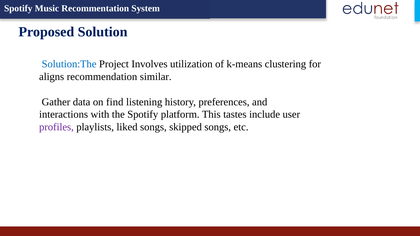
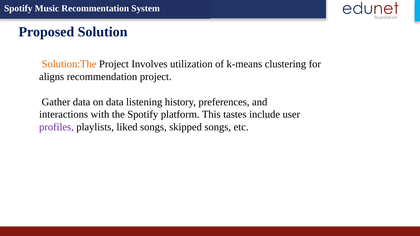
Solution:The colour: blue -> orange
recommendation similar: similar -> project
on find: find -> data
